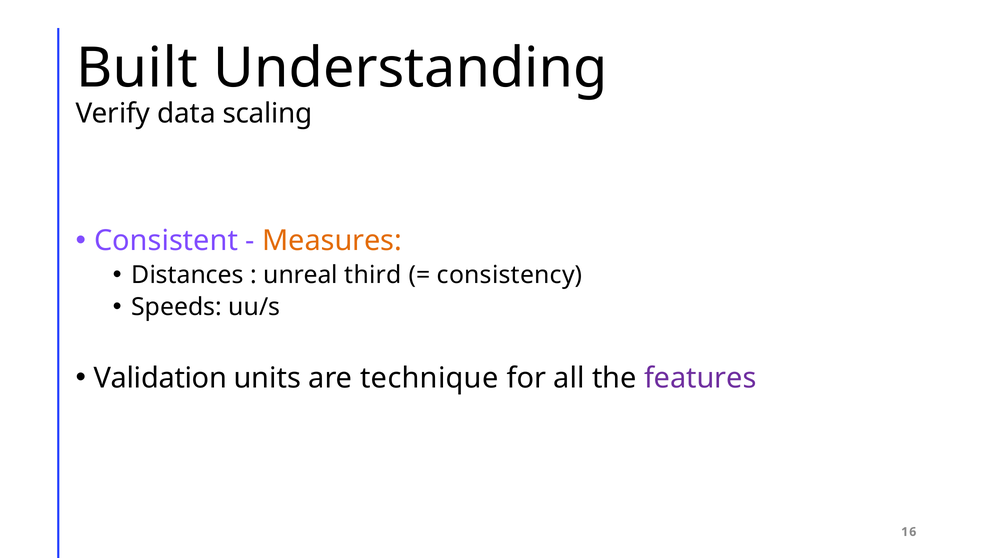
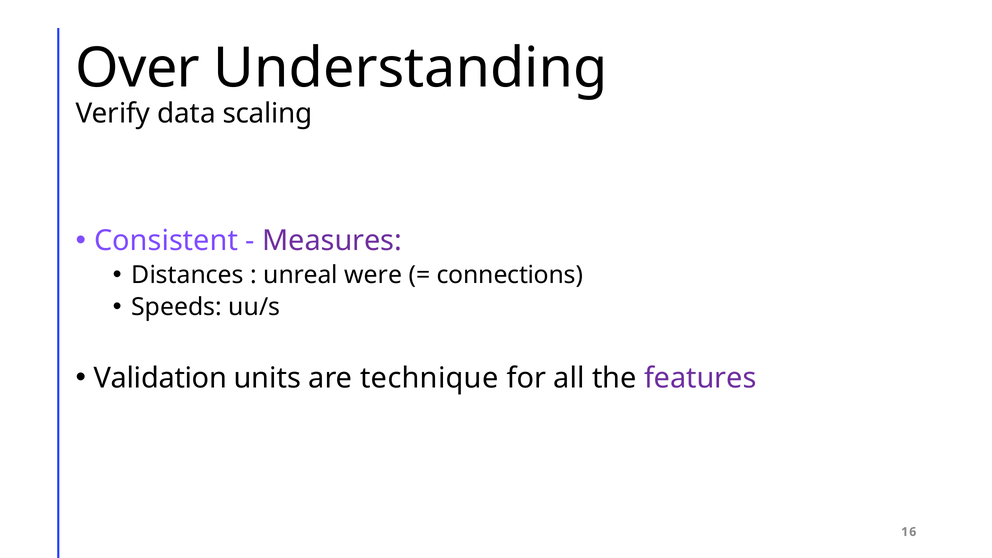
Built: Built -> Over
Measures colour: orange -> purple
third: third -> were
consistency: consistency -> connections
